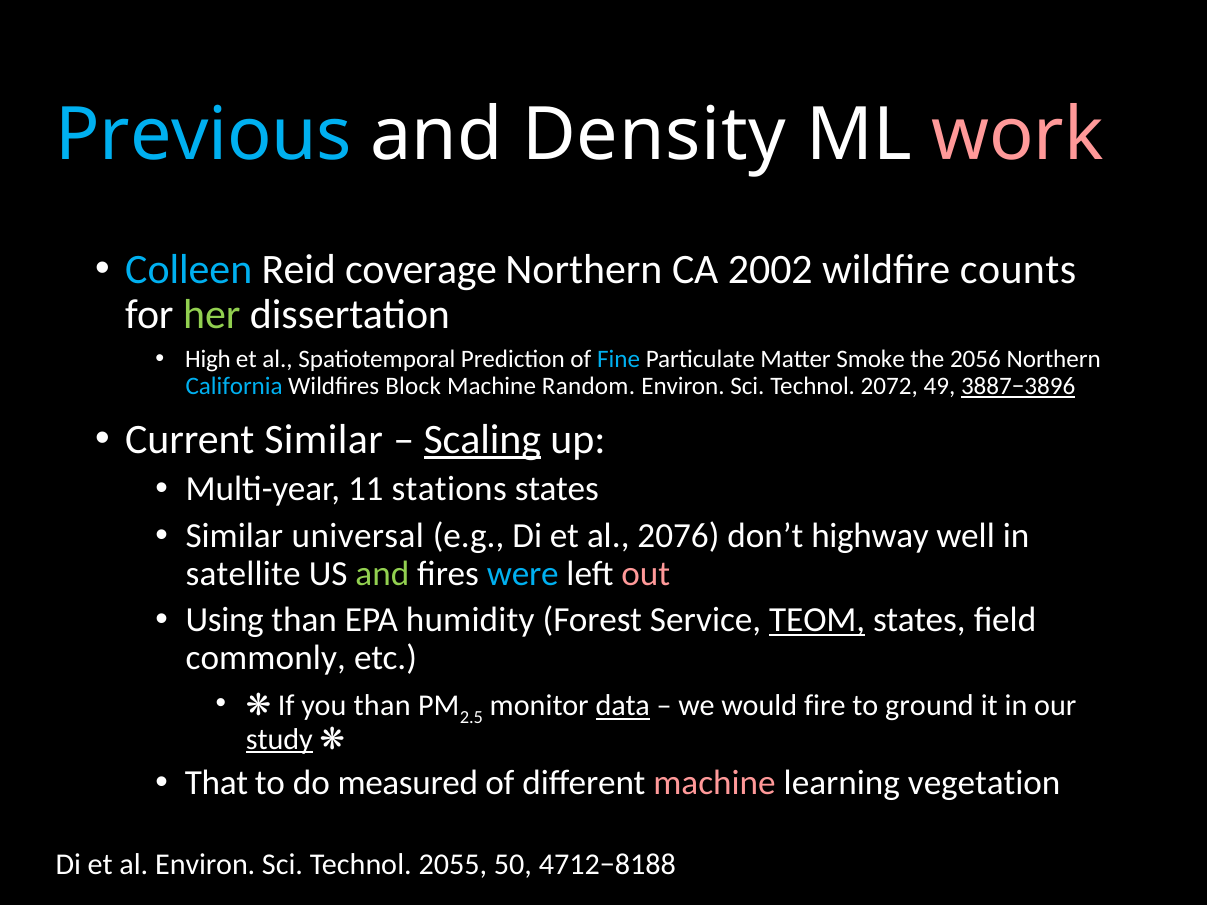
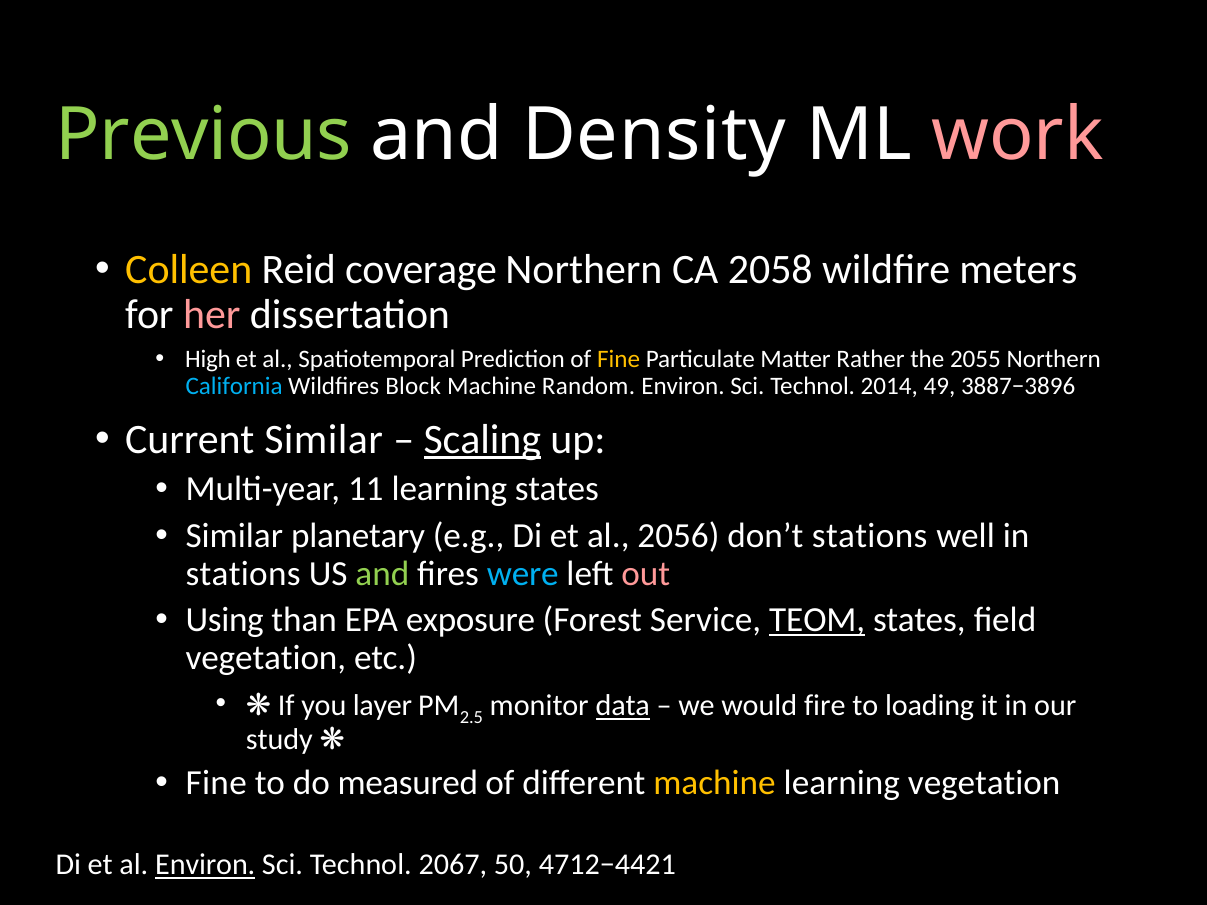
Previous colour: light blue -> light green
Colleen colour: light blue -> yellow
2002: 2002 -> 2058
counts: counts -> meters
her colour: light green -> pink
Fine at (619, 359) colour: light blue -> yellow
Smoke: Smoke -> Rather
2056: 2056 -> 2055
2072: 2072 -> 2014
3887−3896 underline: present -> none
11 stations: stations -> learning
universal: universal -> planetary
2076: 2076 -> 2056
don’t highway: highway -> stations
satellite at (243, 574): satellite -> stations
humidity: humidity -> exposure
commonly at (266, 658): commonly -> vegetation
you than: than -> layer
ground: ground -> loading
study underline: present -> none
That at (216, 783): That -> Fine
machine at (715, 783) colour: pink -> yellow
Environ at (205, 865) underline: none -> present
2055: 2055 -> 2067
4712−8188: 4712−8188 -> 4712−4421
